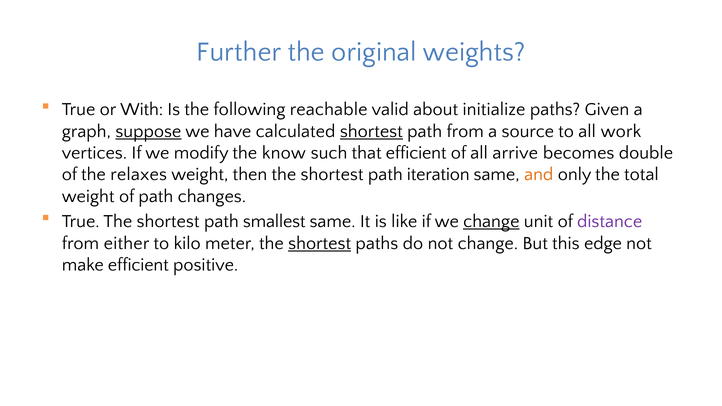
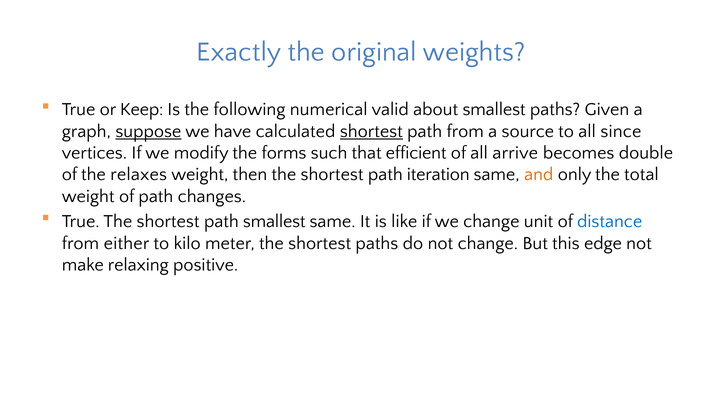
Further: Further -> Exactly
With: With -> Keep
reachable: reachable -> numerical
about initialize: initialize -> smallest
work: work -> since
know: know -> forms
change at (491, 221) underline: present -> none
distance colour: purple -> blue
shortest at (320, 243) underline: present -> none
make efficient: efficient -> relaxing
